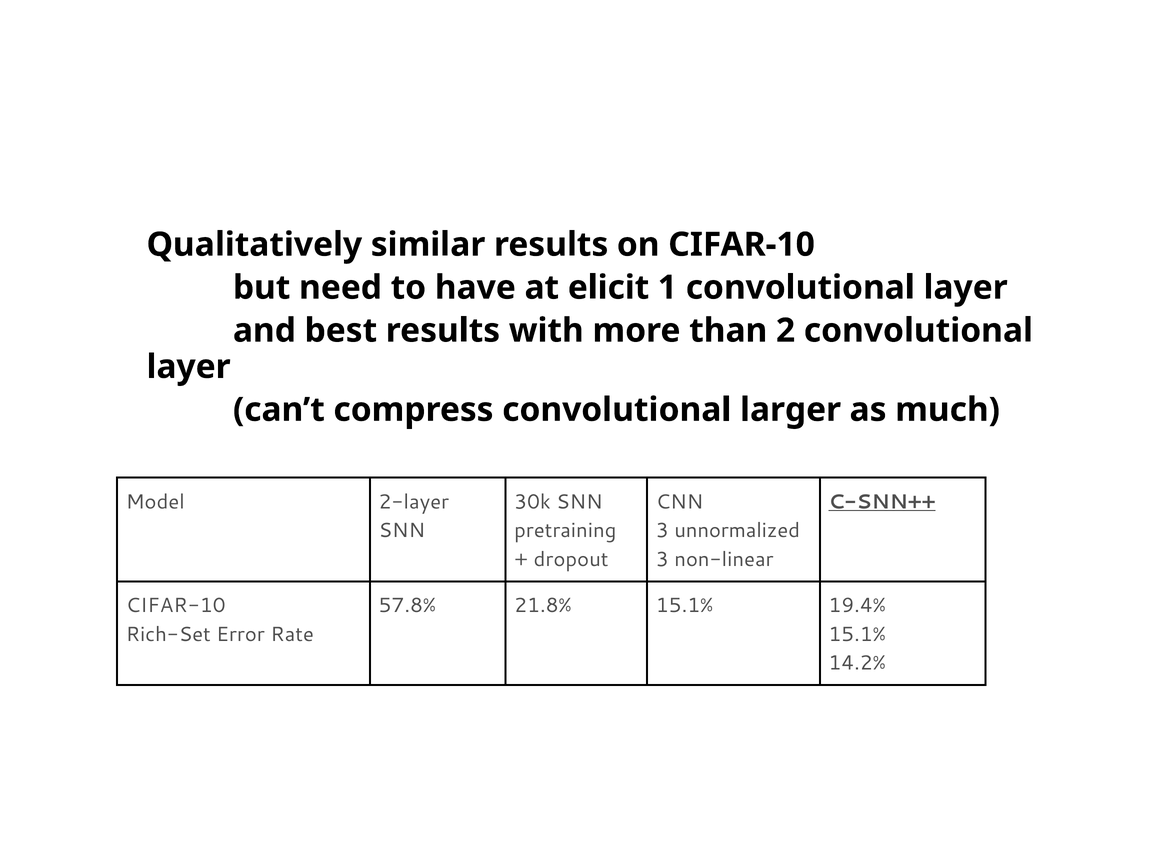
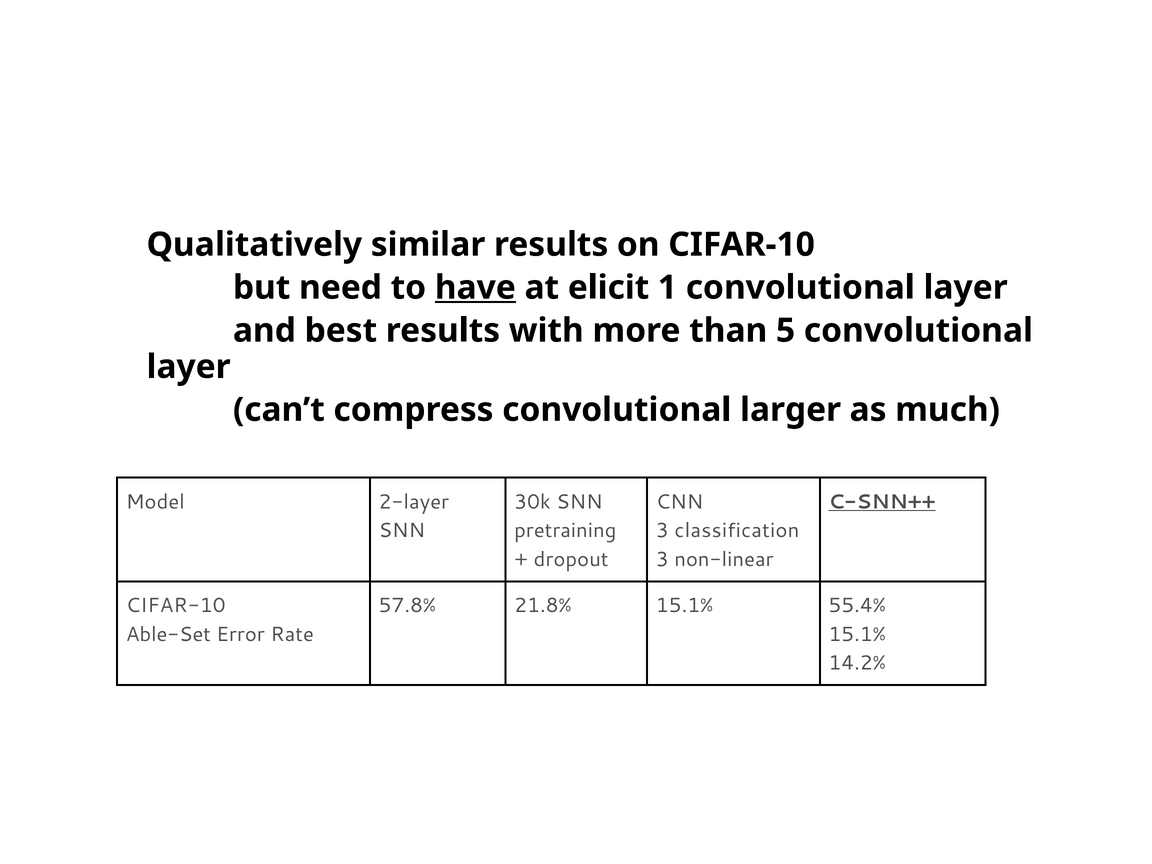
have underline: none -> present
2: 2 -> 5
unnormalized: unnormalized -> classification
19.4%: 19.4% -> 55.4%
Rich-Set: Rich-Set -> Able-Set
